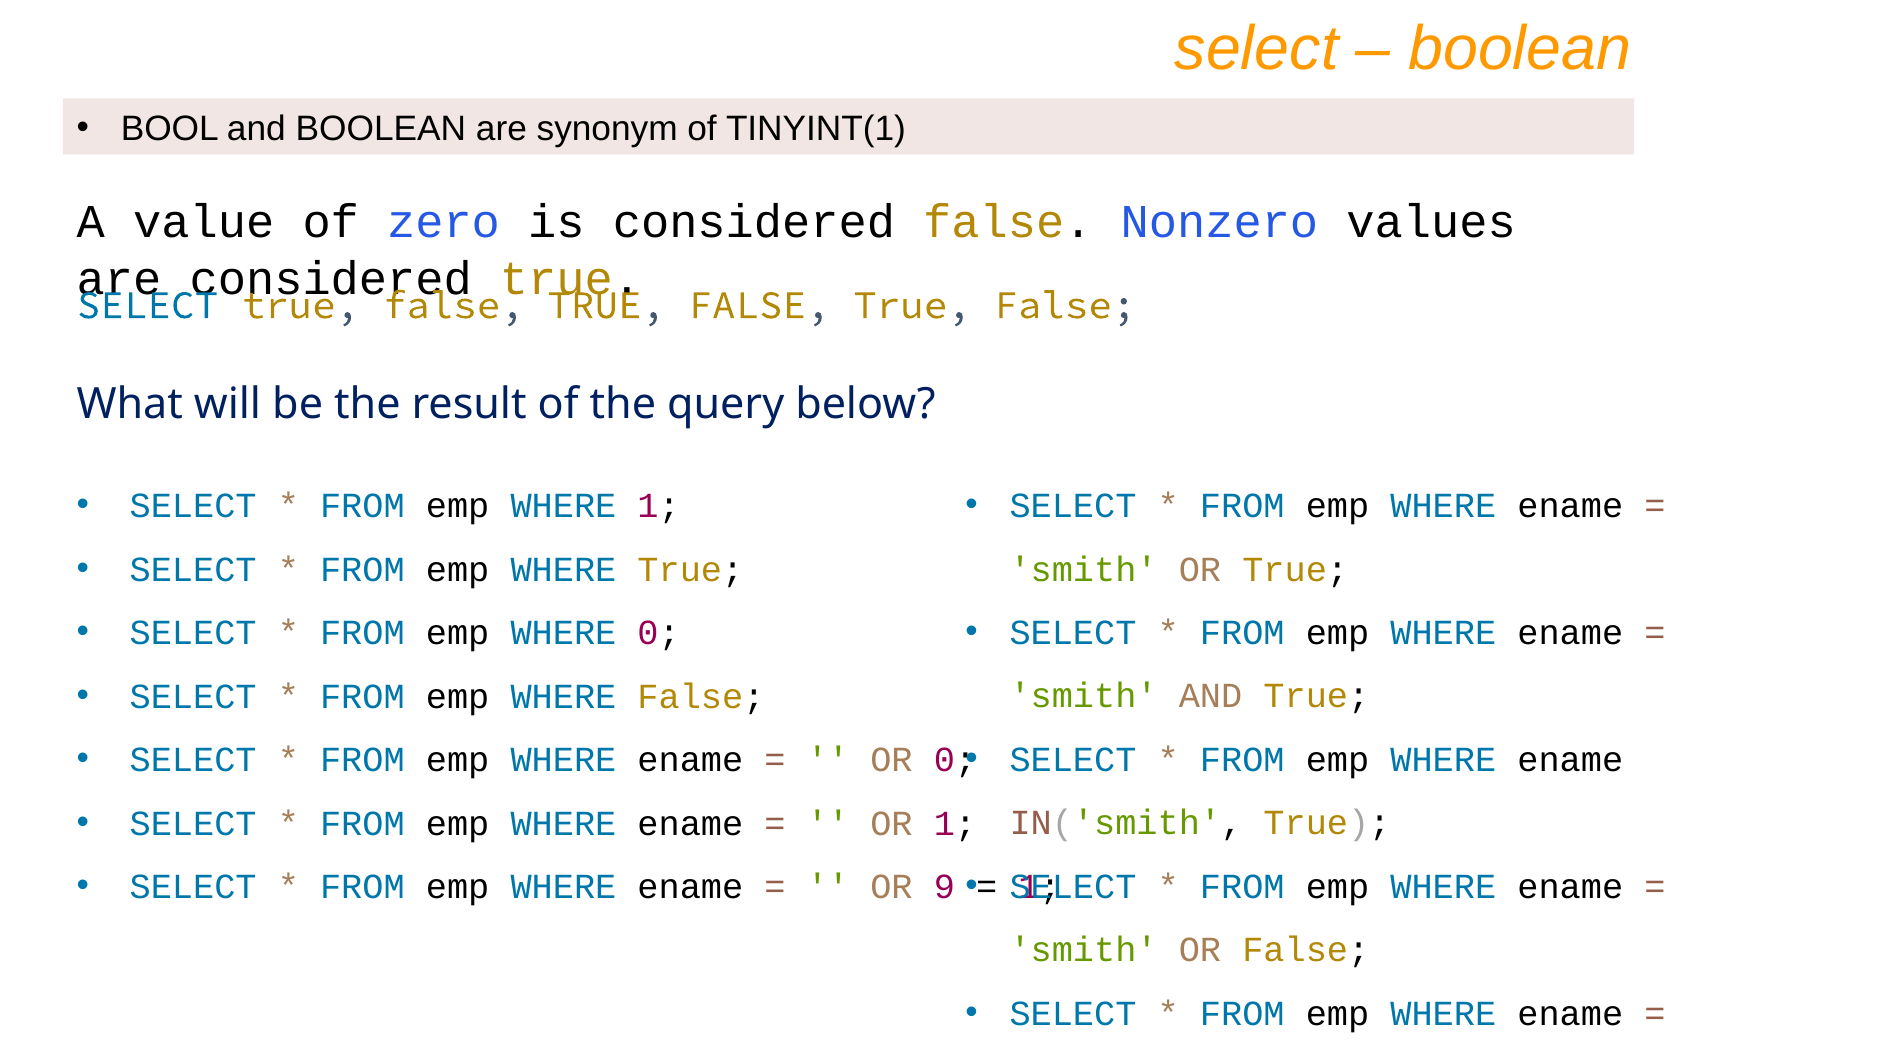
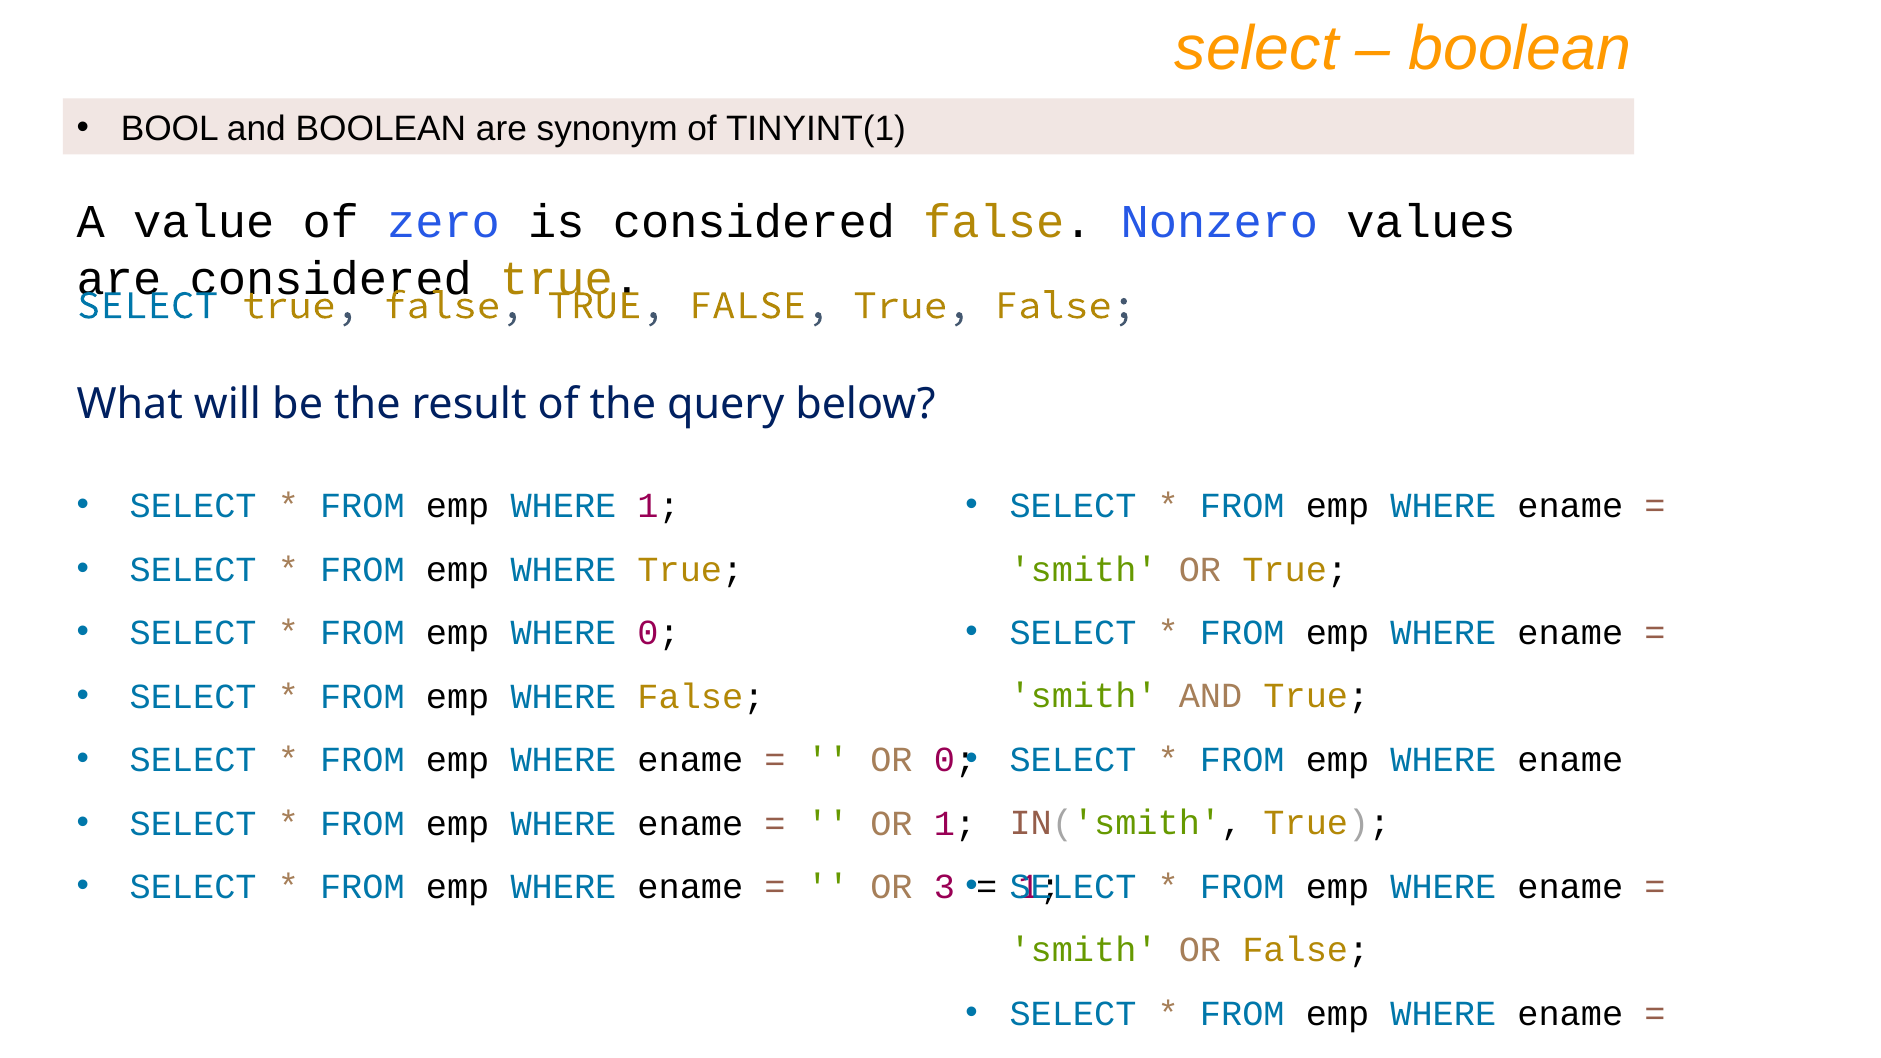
9: 9 -> 3
